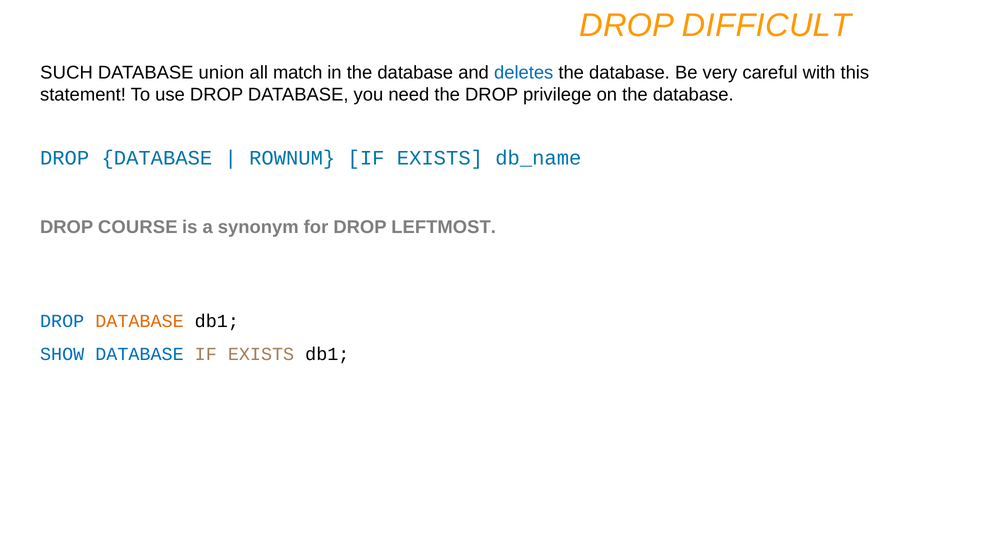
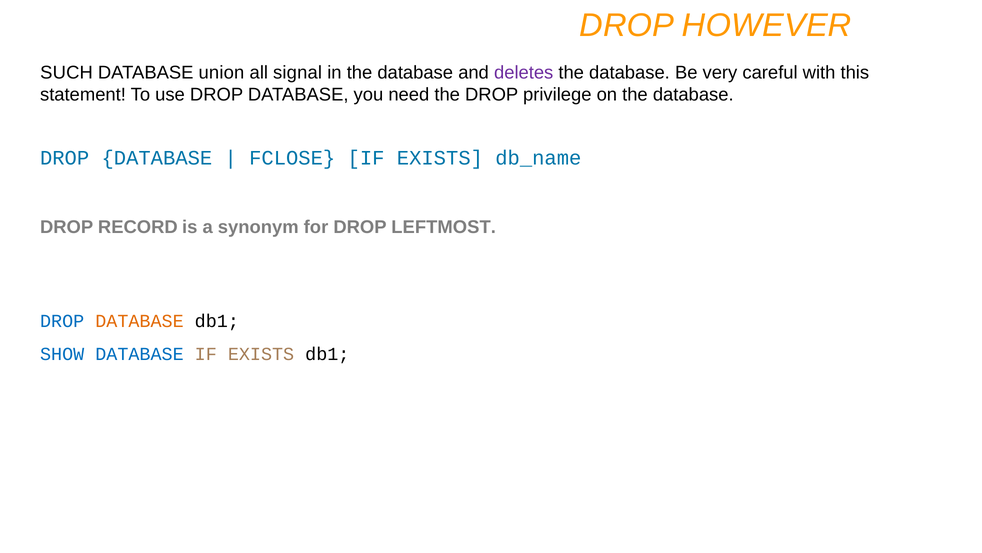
DIFFICULT: DIFFICULT -> HOWEVER
match: match -> signal
deletes colour: blue -> purple
ROWNUM: ROWNUM -> FCLOSE
COURSE: COURSE -> RECORD
